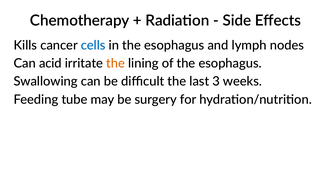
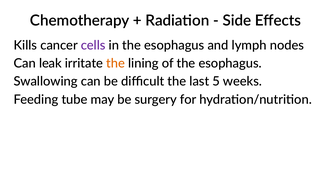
cells colour: blue -> purple
acid: acid -> leak
3: 3 -> 5
